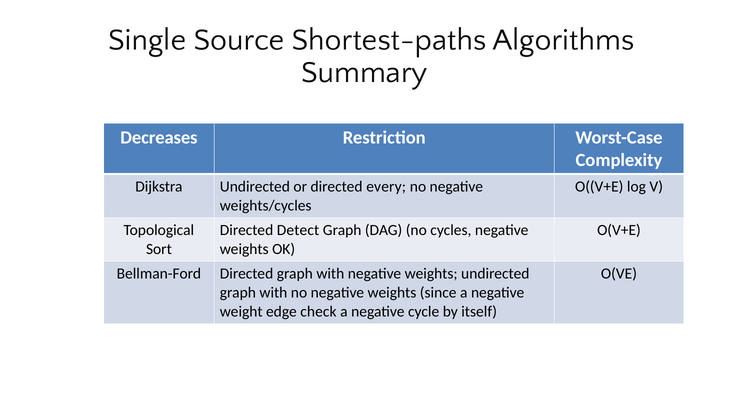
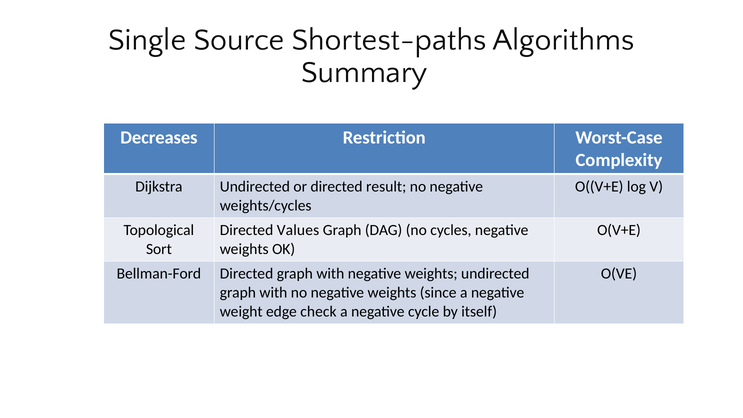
every: every -> result
Detect: Detect -> Values
